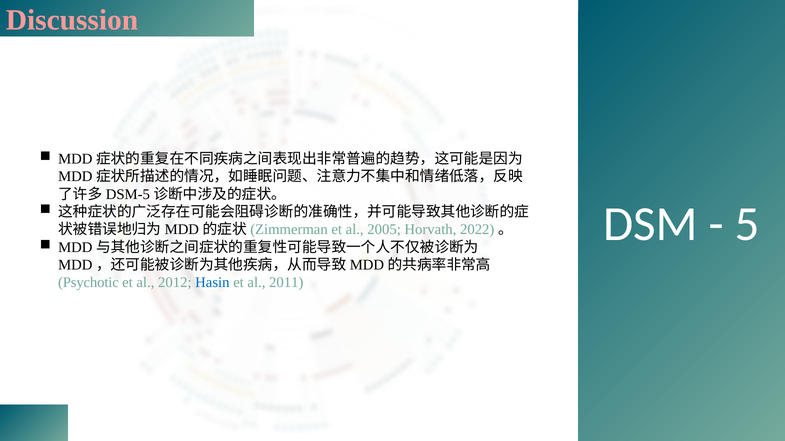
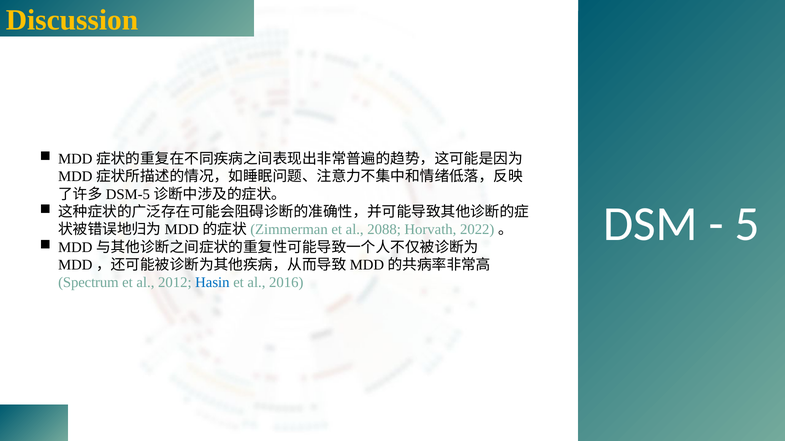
Discussion colour: pink -> yellow
2005: 2005 -> 2088
Psychotic: Psychotic -> Spectrum
2011: 2011 -> 2016
